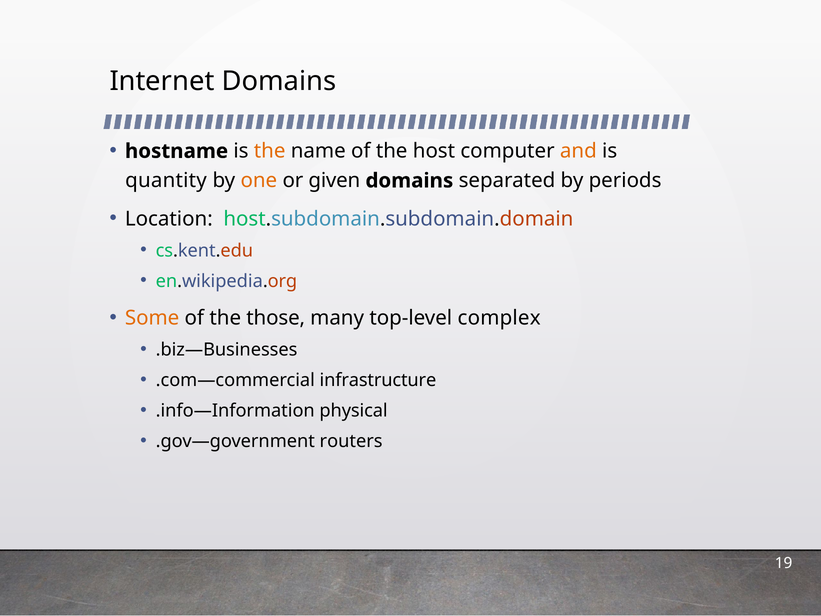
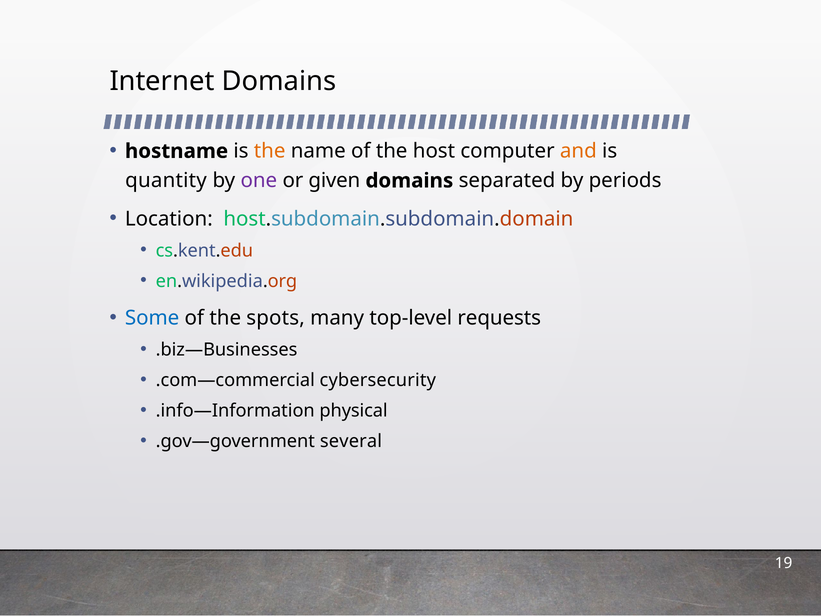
one colour: orange -> purple
Some colour: orange -> blue
those: those -> spots
complex: complex -> requests
infrastructure: infrastructure -> cybersecurity
routers: routers -> several
